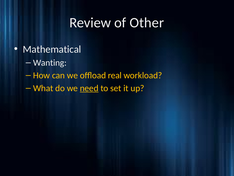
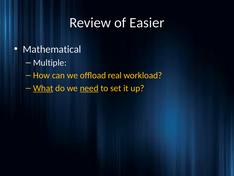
Other: Other -> Easier
Wanting: Wanting -> Multiple
What underline: none -> present
